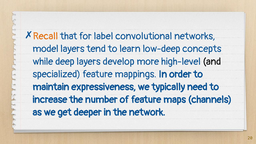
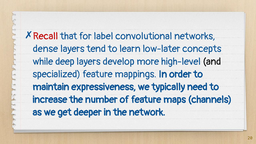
Recall colour: orange -> red
model: model -> dense
low-deep: low-deep -> low-later
